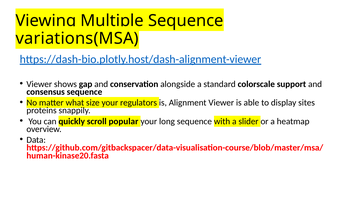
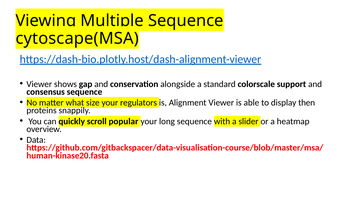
variations(MSA: variations(MSA -> cytoscape(MSA
sites: sites -> then
